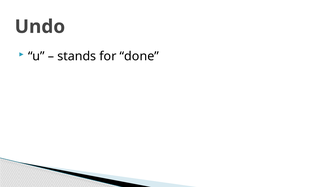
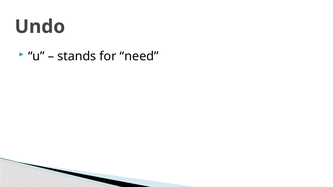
done: done -> need
